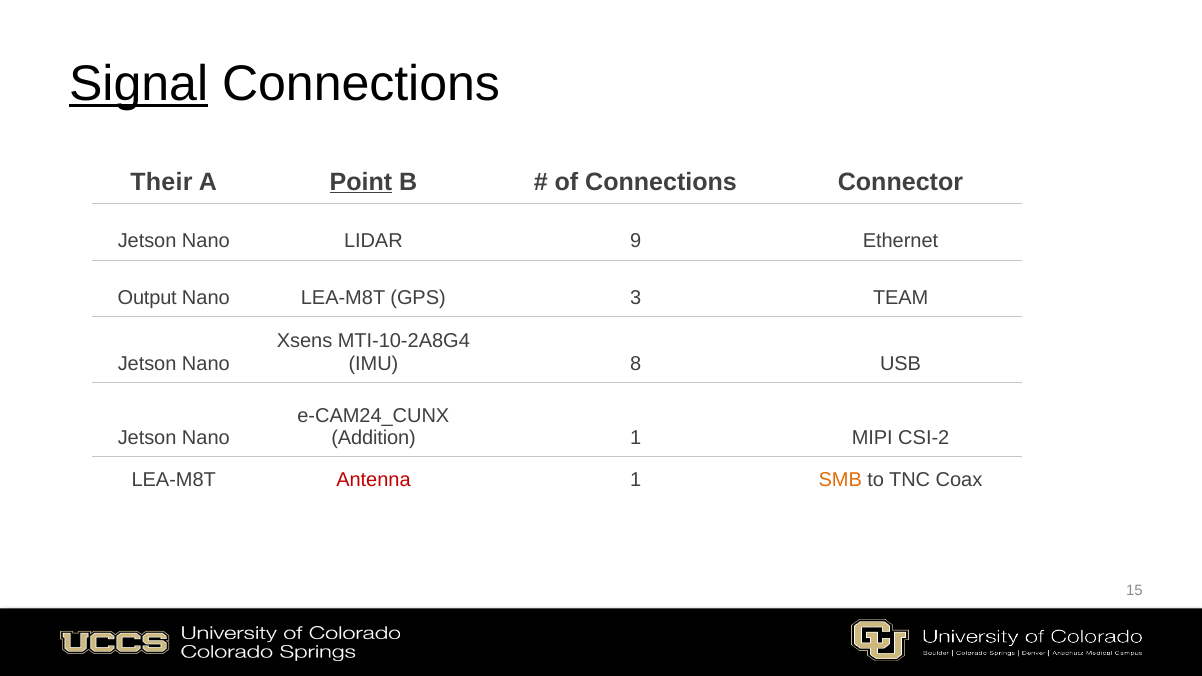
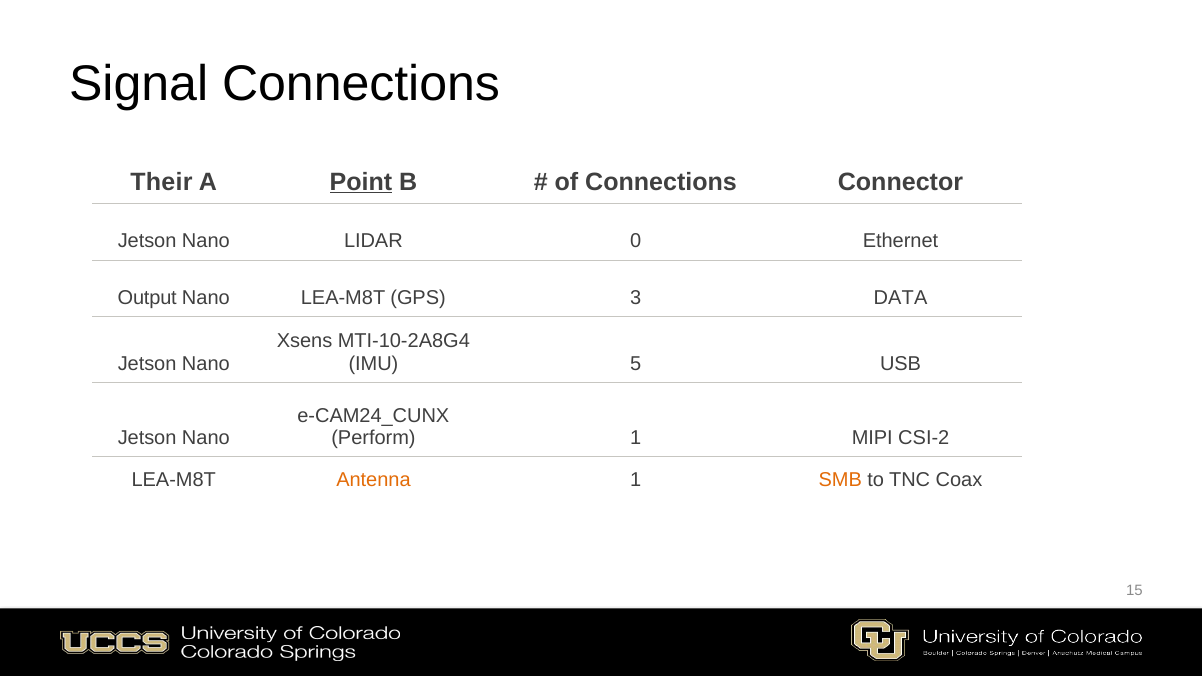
Signal underline: present -> none
9: 9 -> 0
TEAM: TEAM -> DATA
8: 8 -> 5
Addition: Addition -> Perform
Antenna colour: red -> orange
